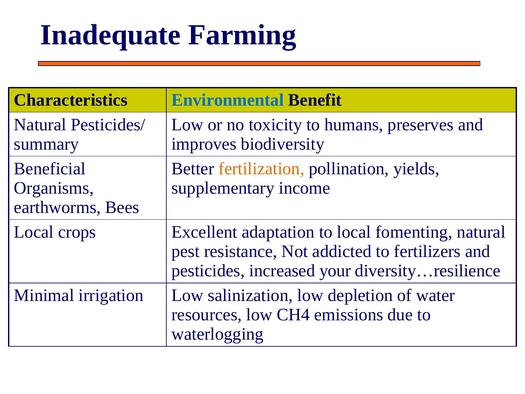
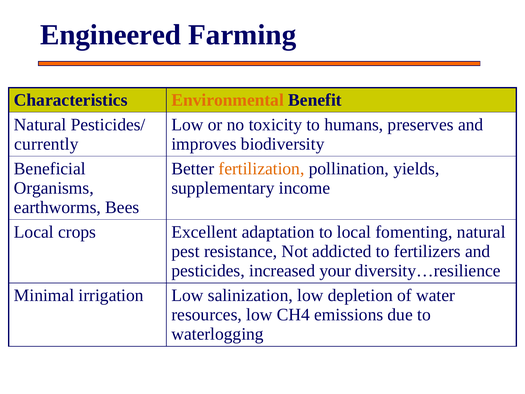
Inadequate: Inadequate -> Engineered
Environmental colour: blue -> orange
summary: summary -> currently
